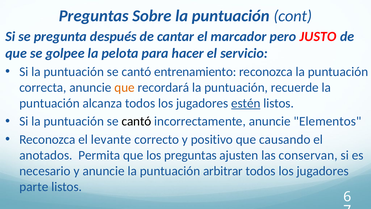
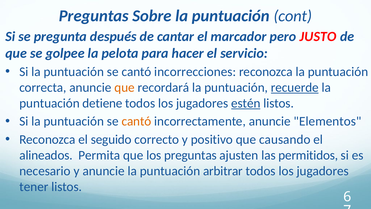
entrenamiento: entrenamiento -> incorrecciones
recuerde underline: none -> present
alcanza: alcanza -> detiene
cantó at (136, 121) colour: black -> orange
levante: levante -> seguido
anotados: anotados -> alineados
conservan: conservan -> permitidos
parte: parte -> tener
